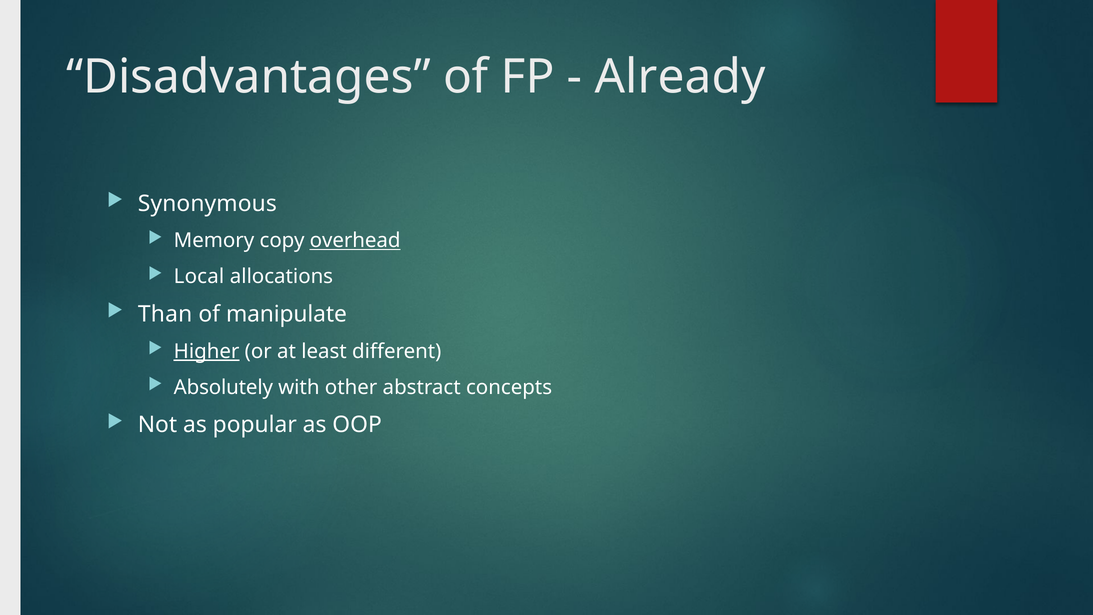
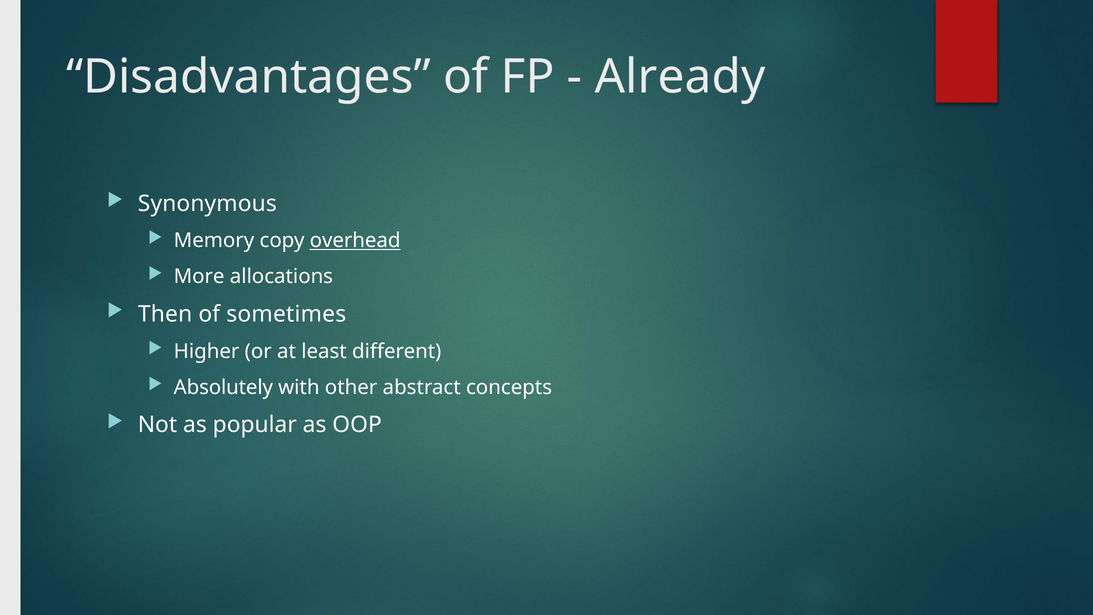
Local: Local -> More
Than: Than -> Then
manipulate: manipulate -> sometimes
Higher underline: present -> none
